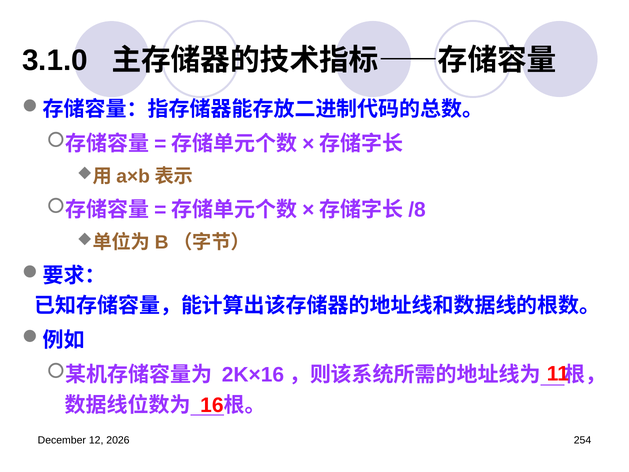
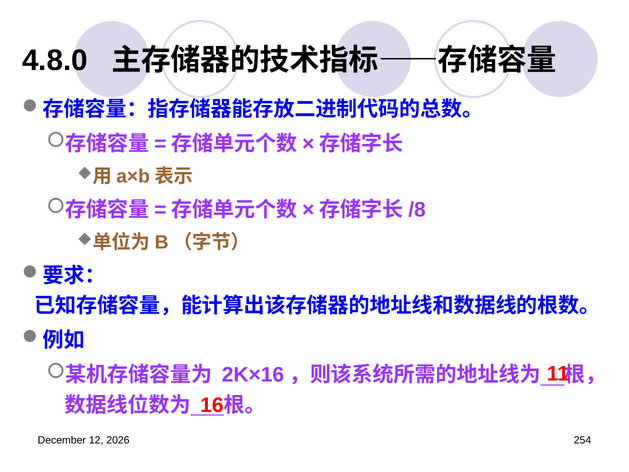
3.1.0: 3.1.0 -> 4.8.0
